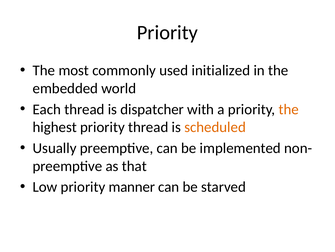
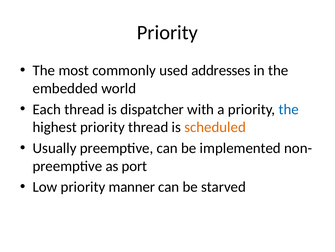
initialized: initialized -> addresses
the at (289, 109) colour: orange -> blue
that: that -> port
